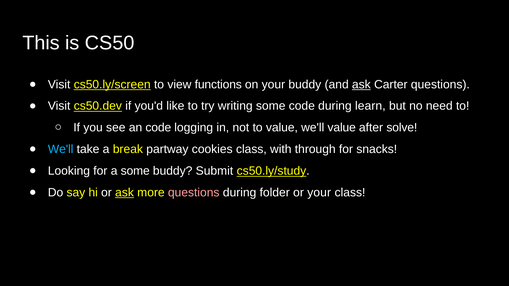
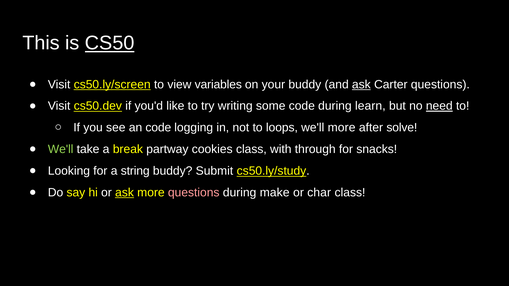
CS50 underline: none -> present
functions: functions -> variables
need underline: none -> present
to value: value -> loops
we'll value: value -> more
We'll at (61, 149) colour: light blue -> light green
a some: some -> string
folder: folder -> make
or your: your -> char
